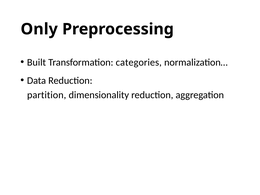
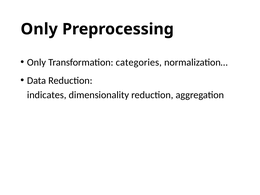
Built at (36, 62): Built -> Only
partition: partition -> indicates
